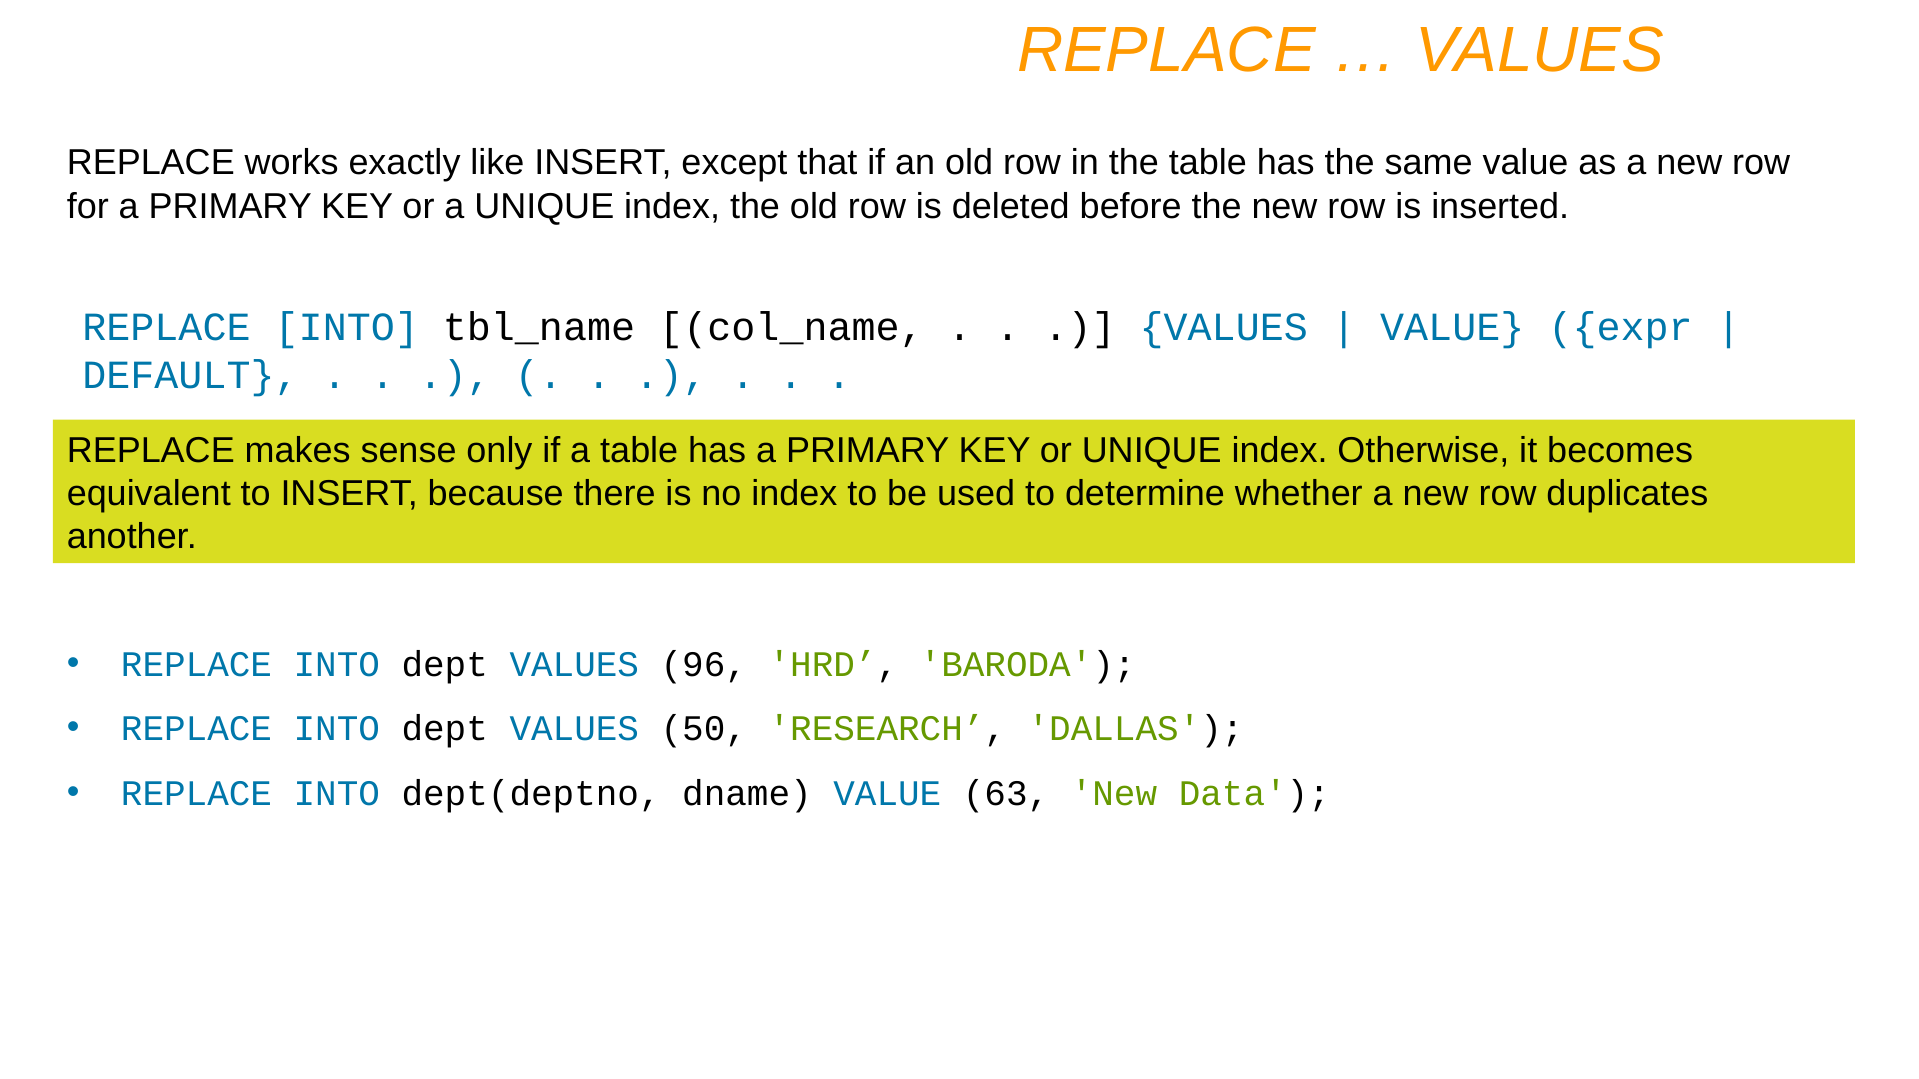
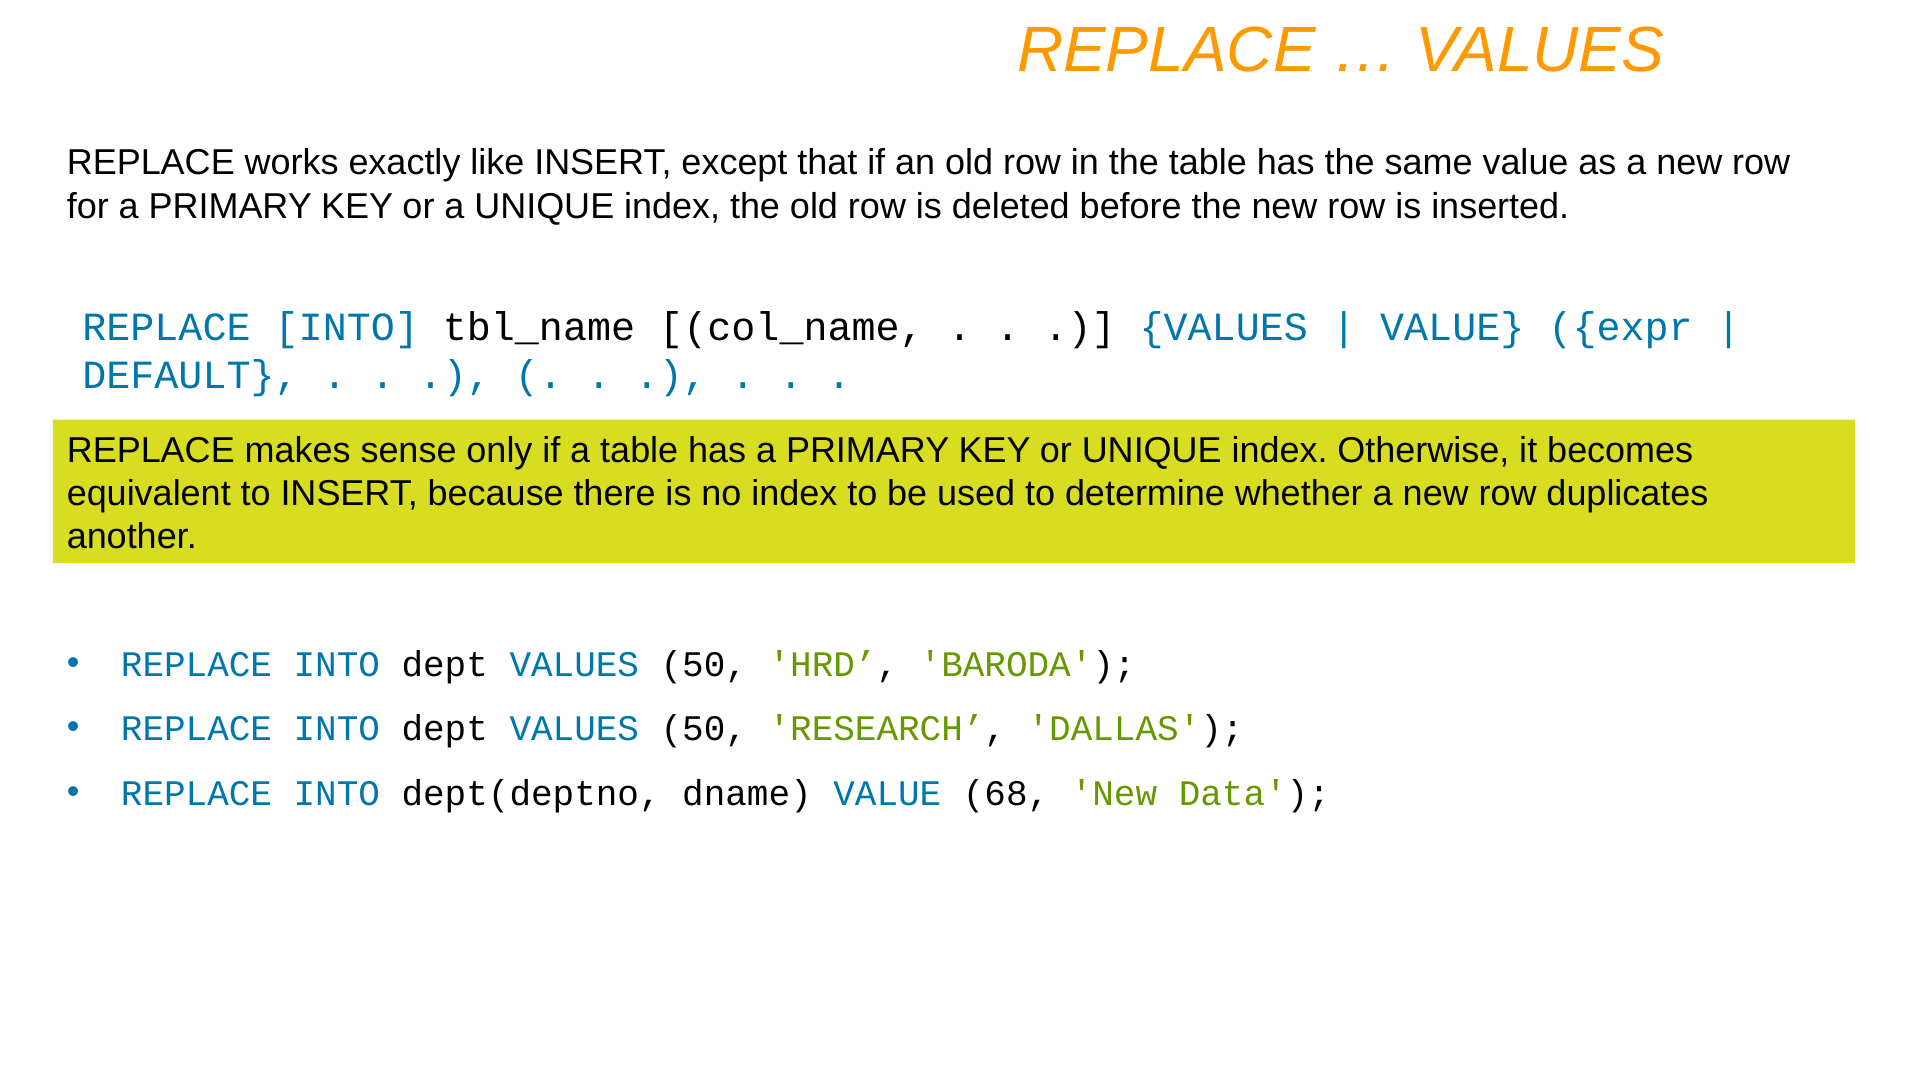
96 at (704, 664): 96 -> 50
63: 63 -> 68
